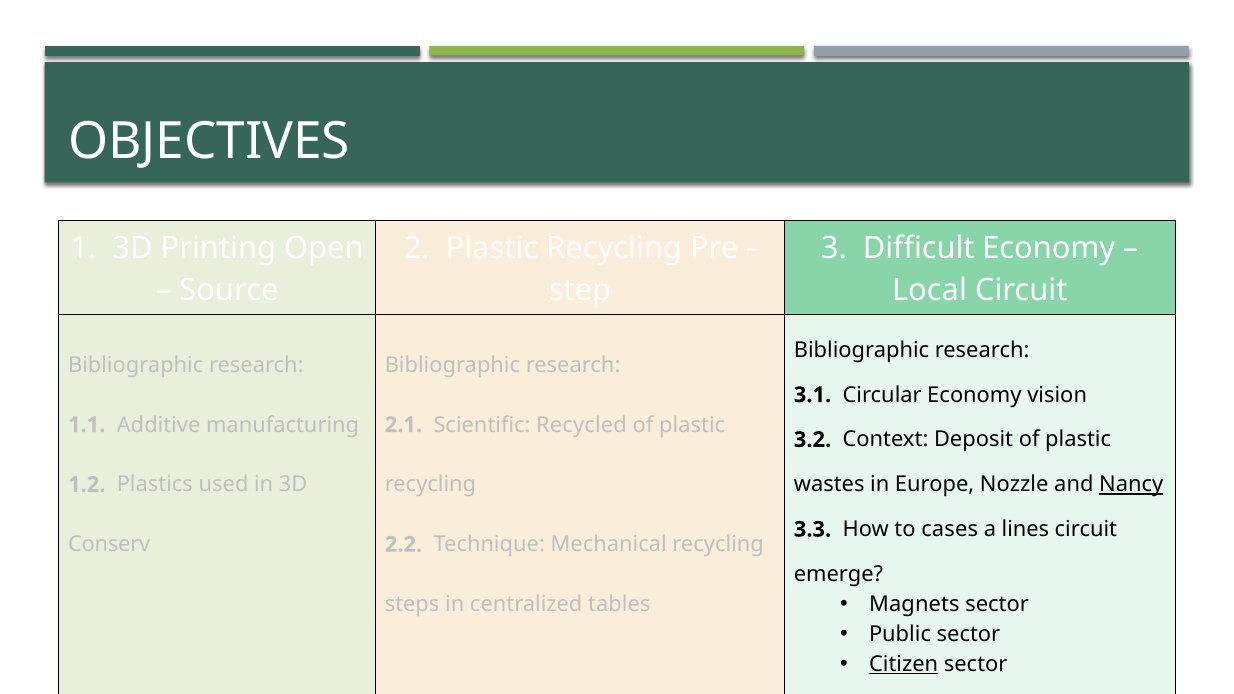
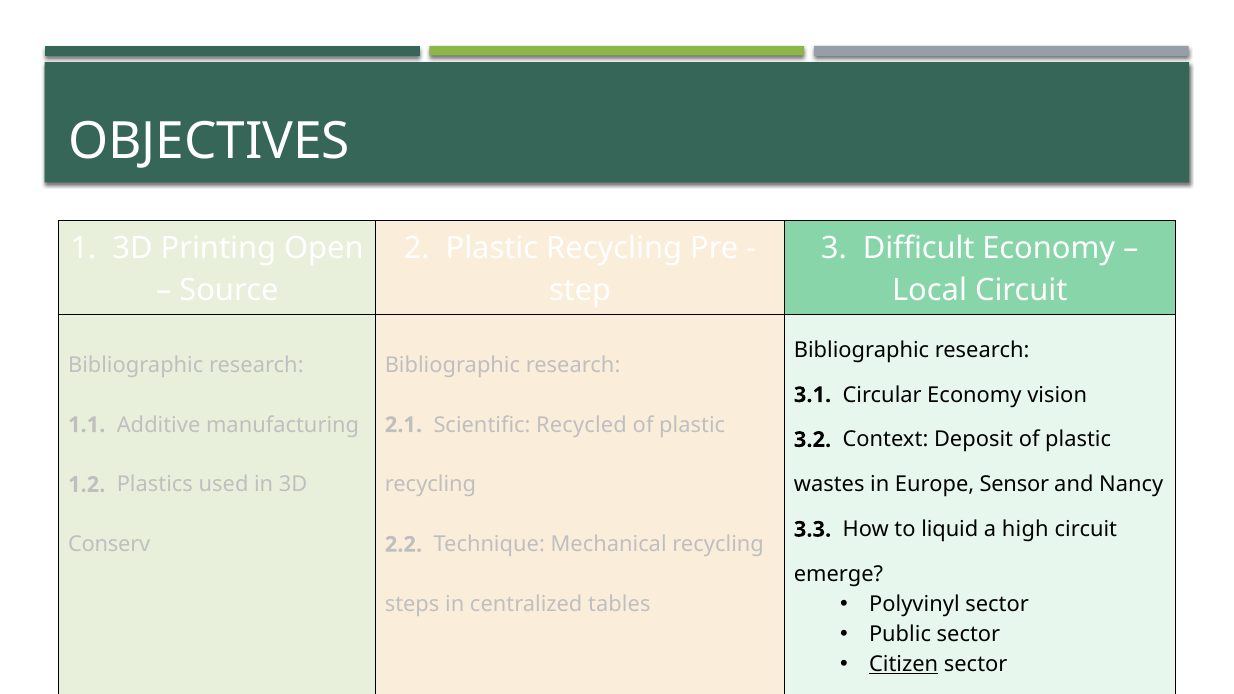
Nozzle: Nozzle -> Sensor
Nancy underline: present -> none
cases: cases -> liquid
lines: lines -> high
Magnets: Magnets -> Polyvinyl
